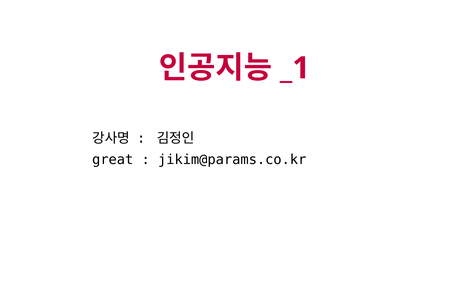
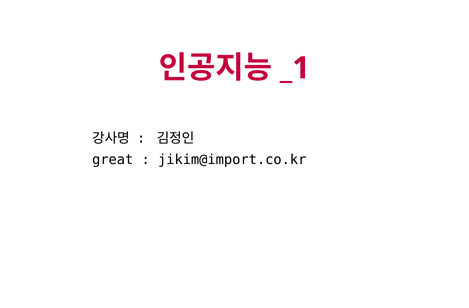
jikim@params.co.kr: jikim@params.co.kr -> jikim@import.co.kr
